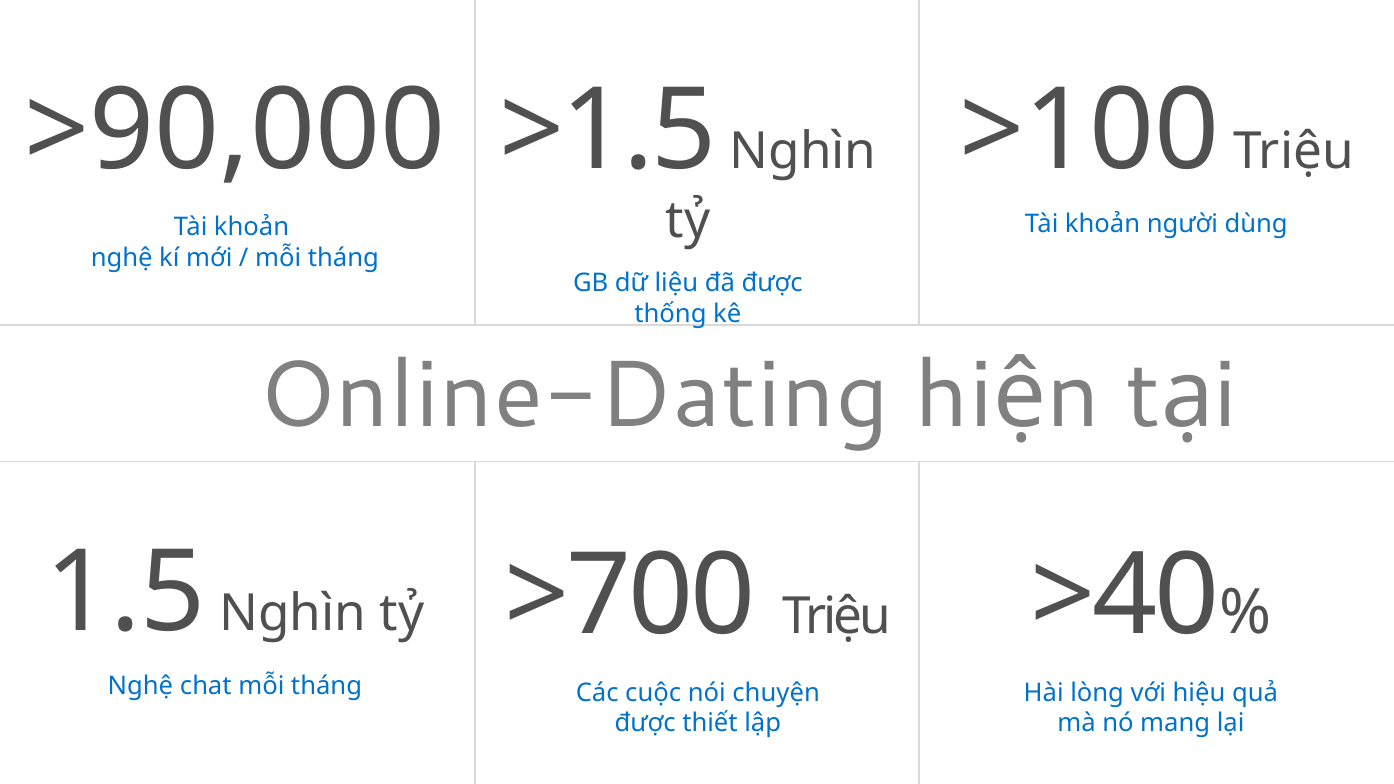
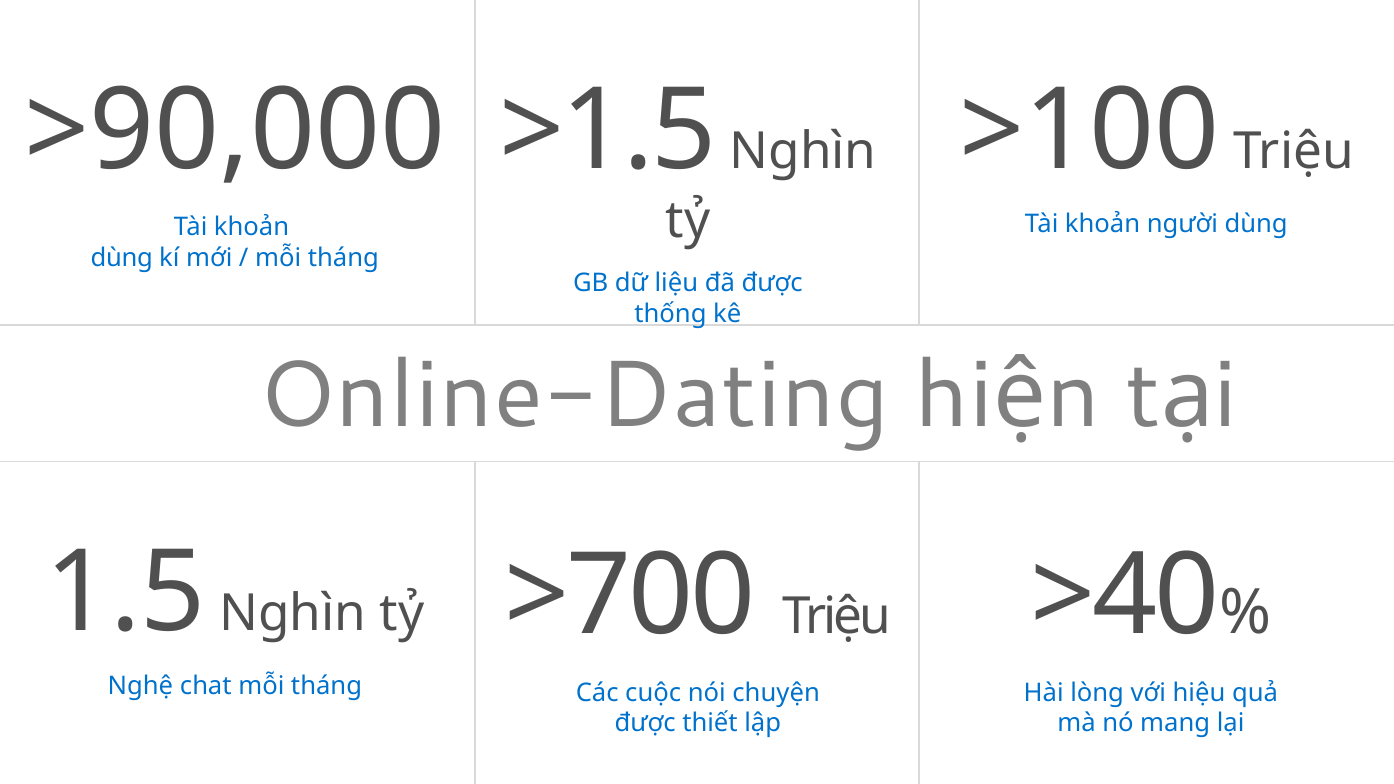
nghệ at (122, 258): nghệ -> dùng
